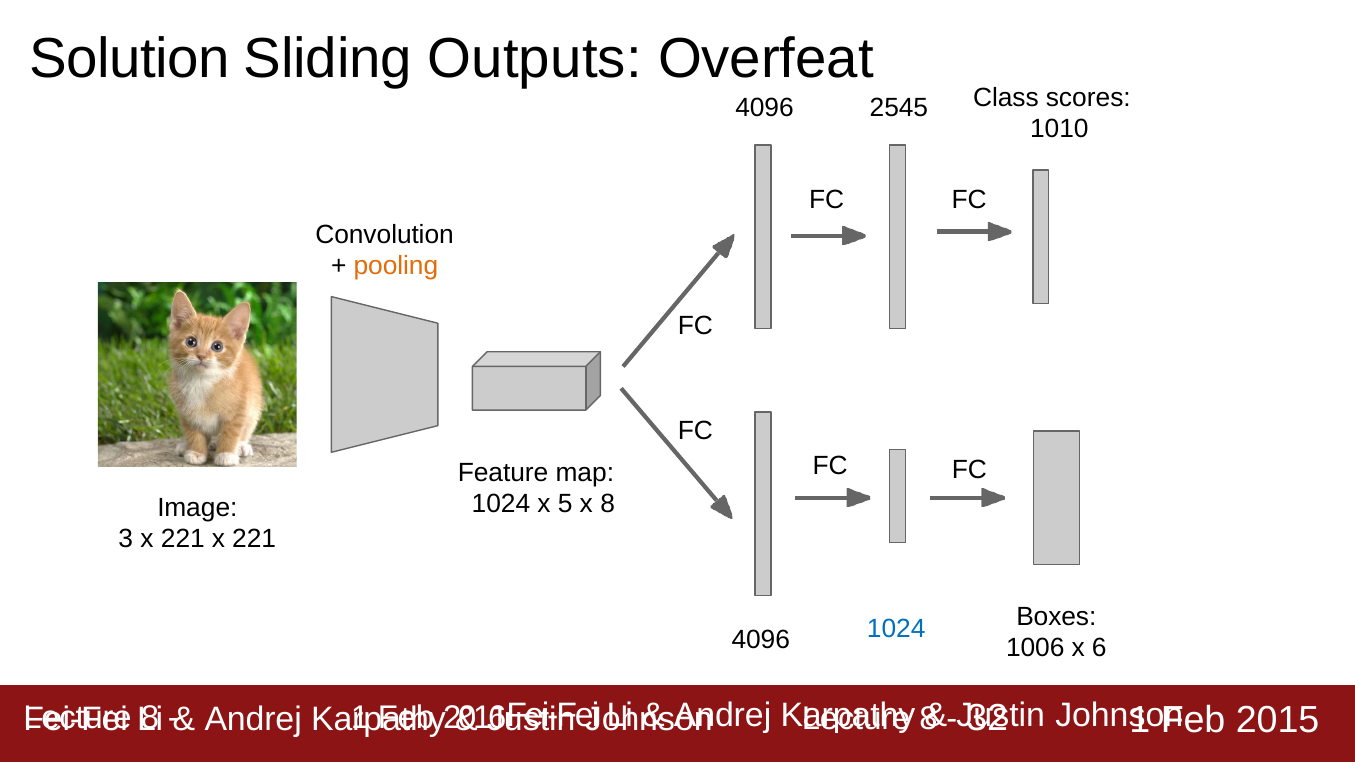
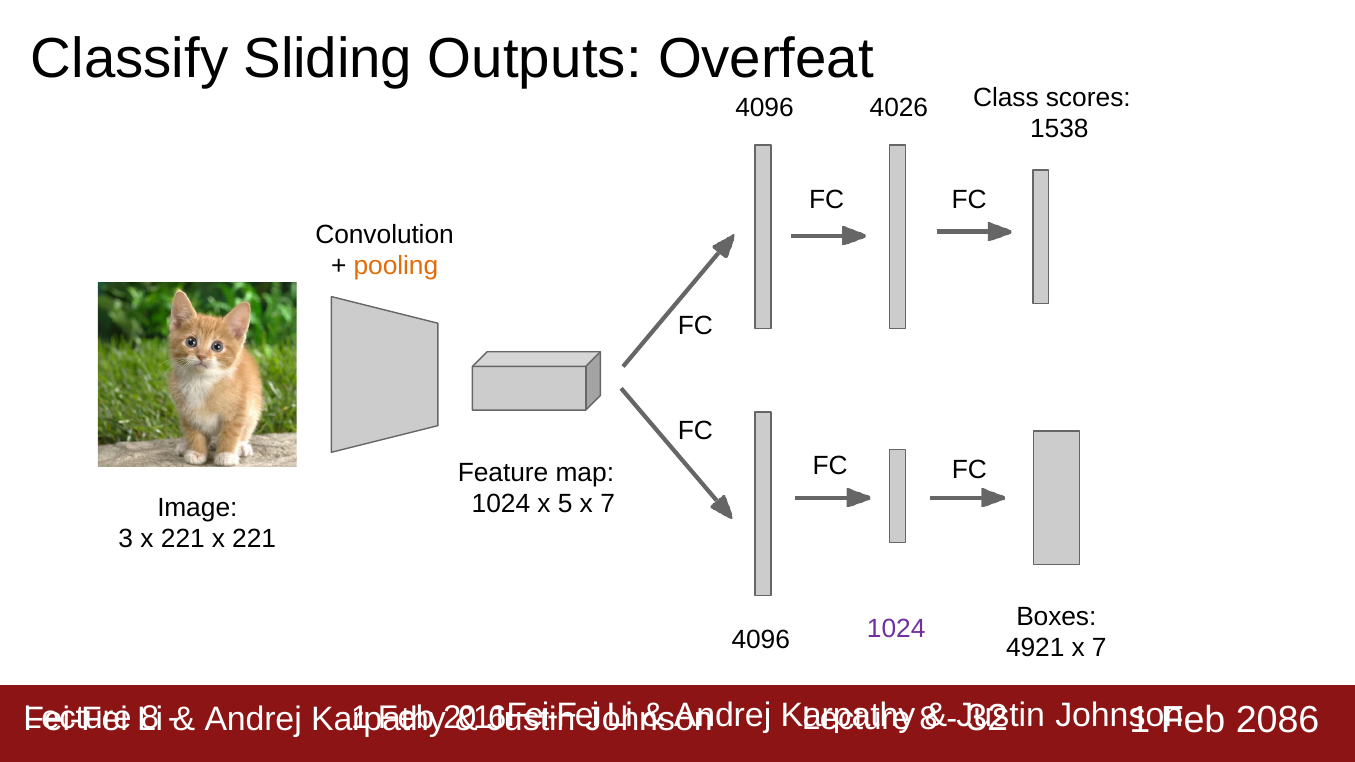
Solution: Solution -> Classify
2545: 2545 -> 4026
1010: 1010 -> 1538
5 x 8: 8 -> 7
1024 at (896, 629) colour: blue -> purple
1006: 1006 -> 4921
6 at (1099, 648): 6 -> 7
2015: 2015 -> 2086
